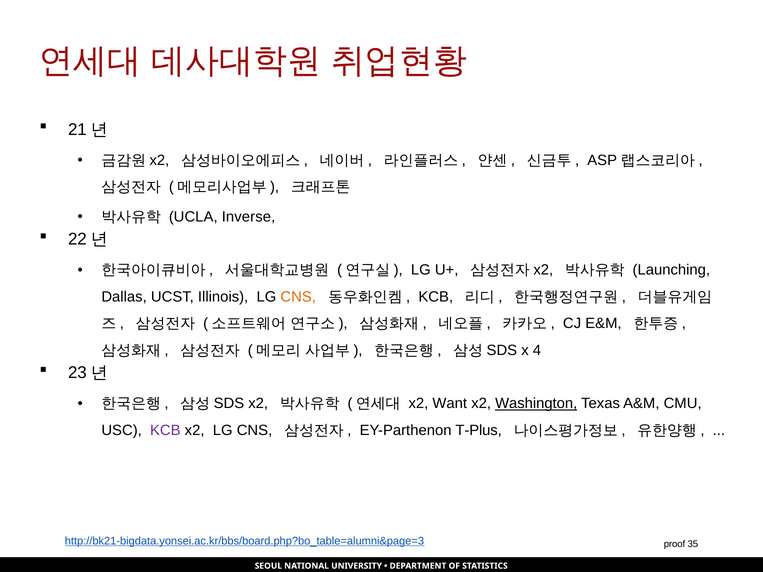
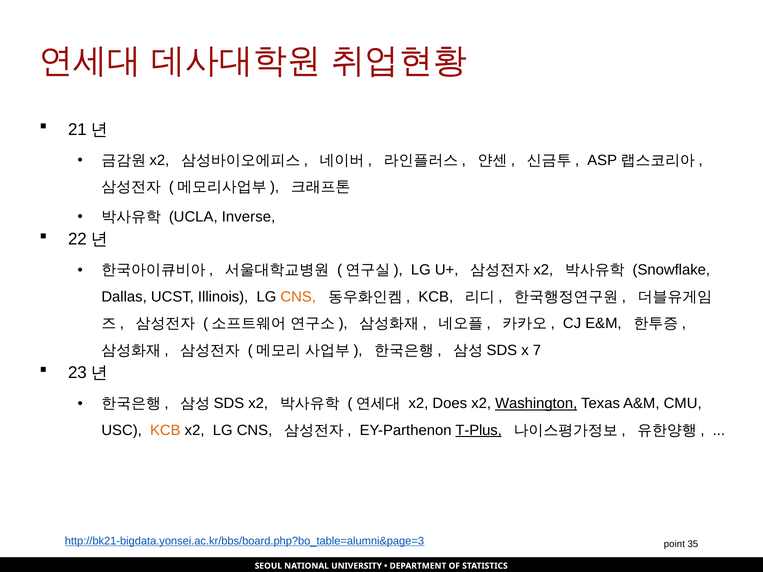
Launching: Launching -> Snowflake
4: 4 -> 7
Want: Want -> Does
KCB at (165, 430) colour: purple -> orange
T-Plus underline: none -> present
proof: proof -> point
